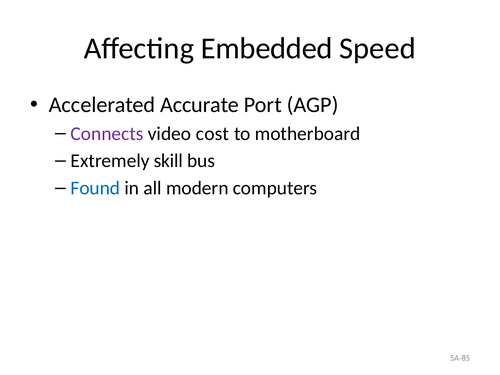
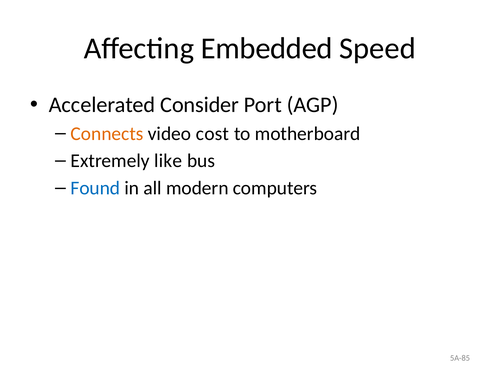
Accurate: Accurate -> Consider
Connects colour: purple -> orange
skill: skill -> like
